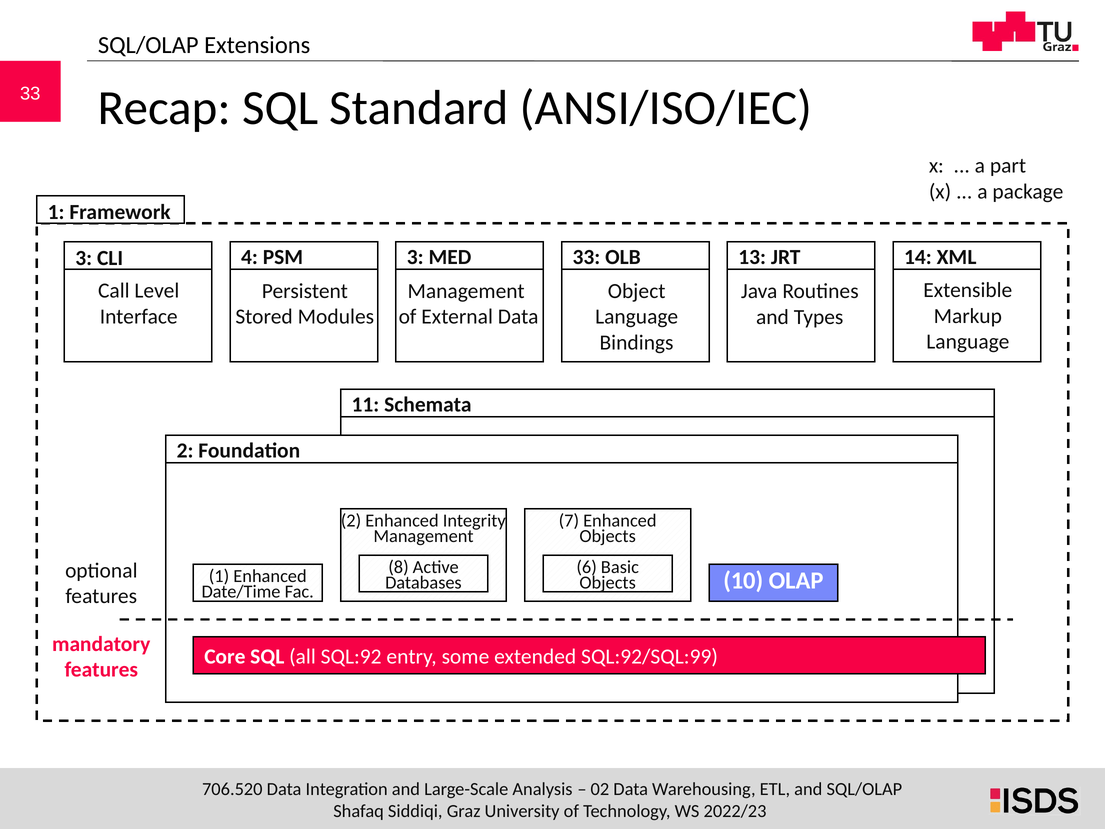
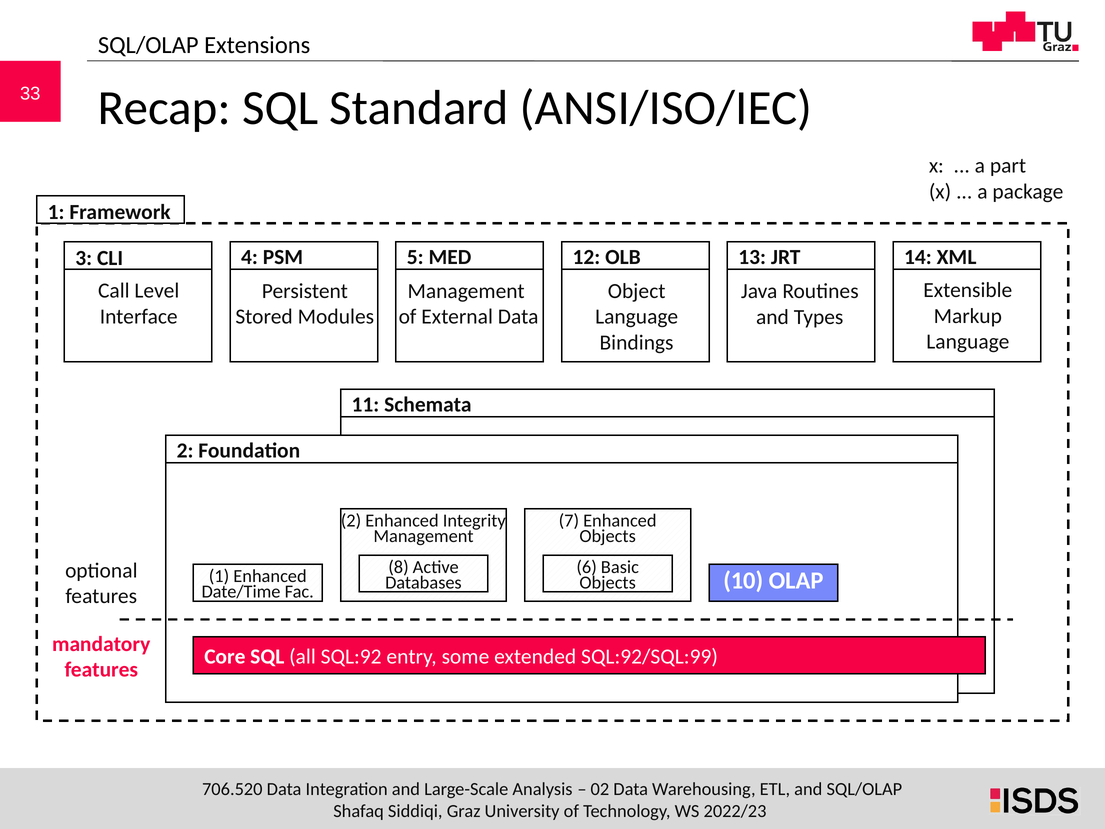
PSM 3: 3 -> 5
MED 33: 33 -> 12
